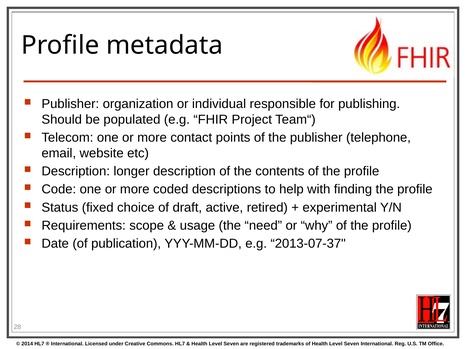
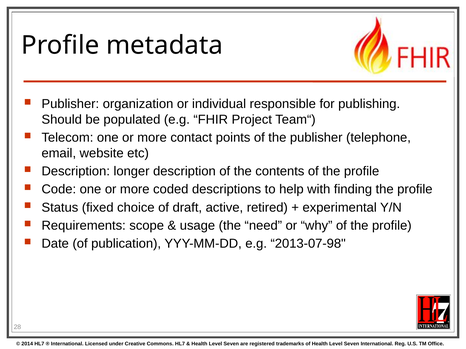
2013-07-37: 2013-07-37 -> 2013-07-98
